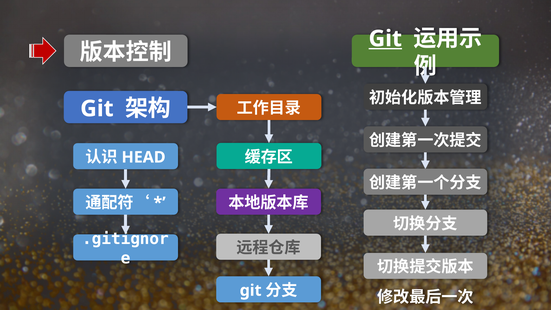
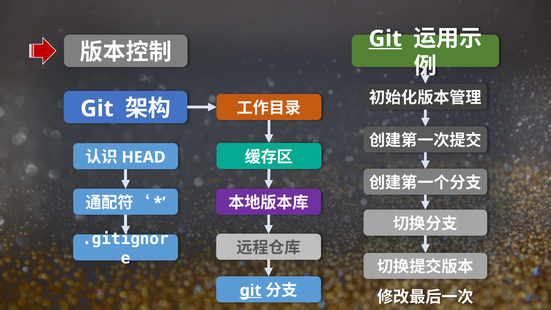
git at (251, 290) underline: none -> present
